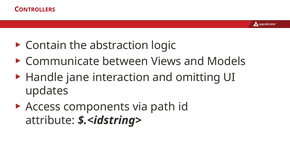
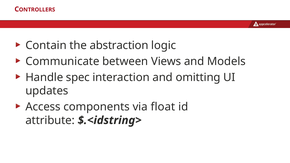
jane: jane -> spec
path: path -> float
